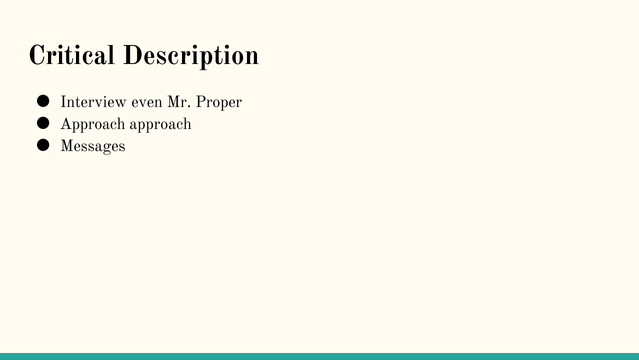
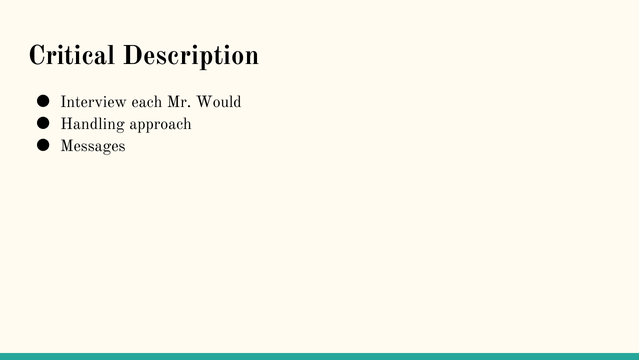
even: even -> each
Proper: Proper -> Would
Approach at (93, 124): Approach -> Handling
